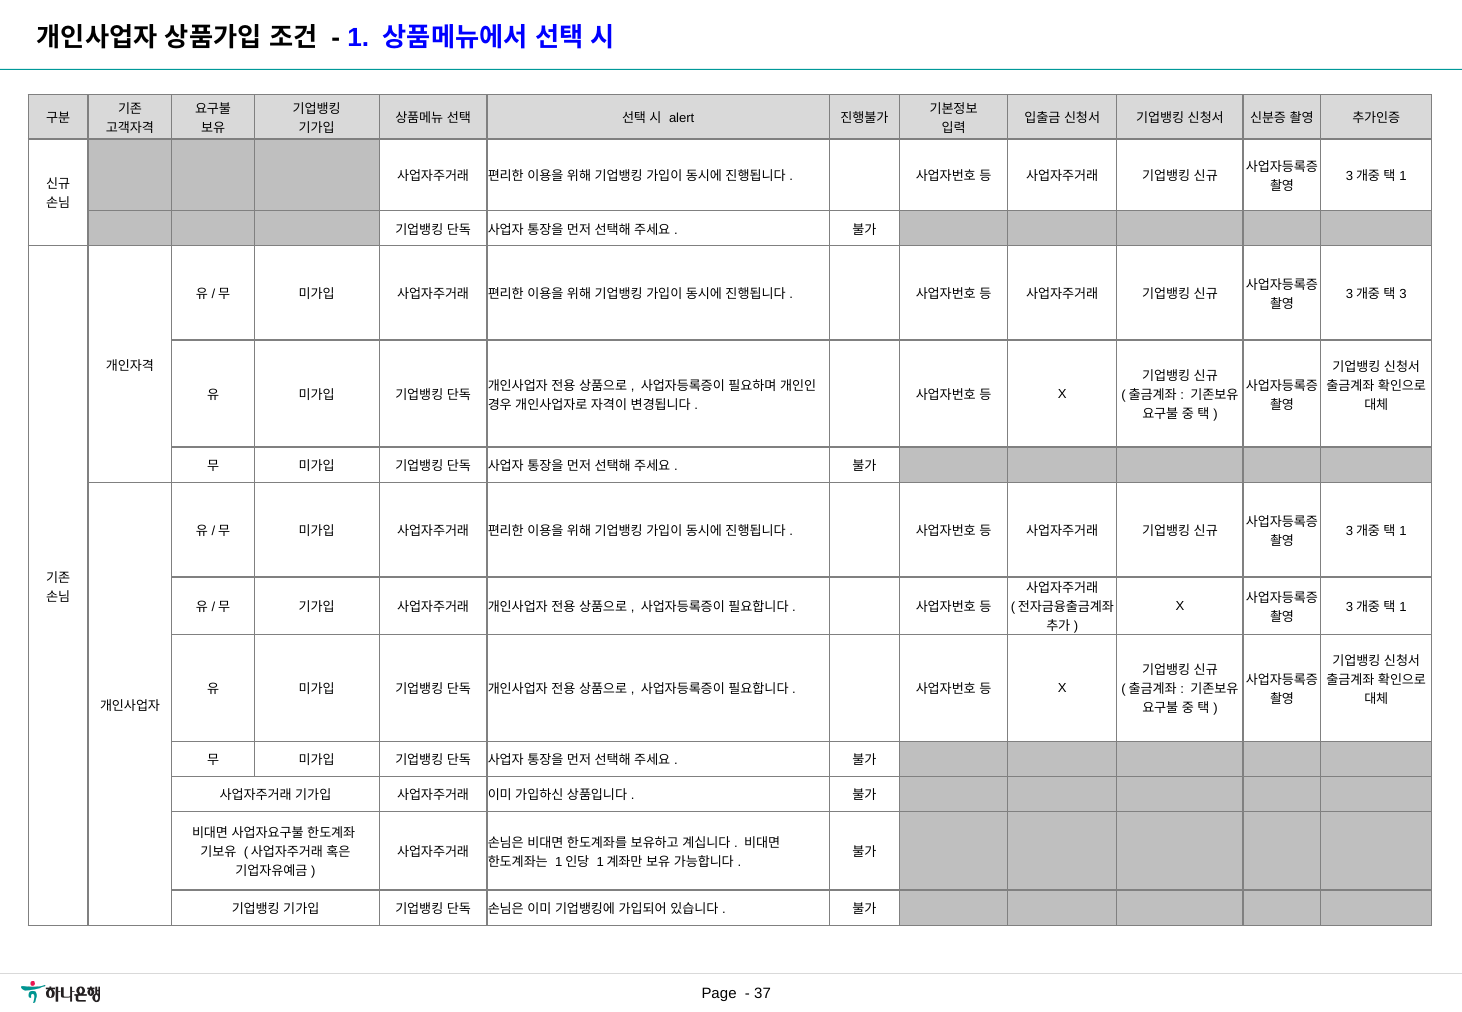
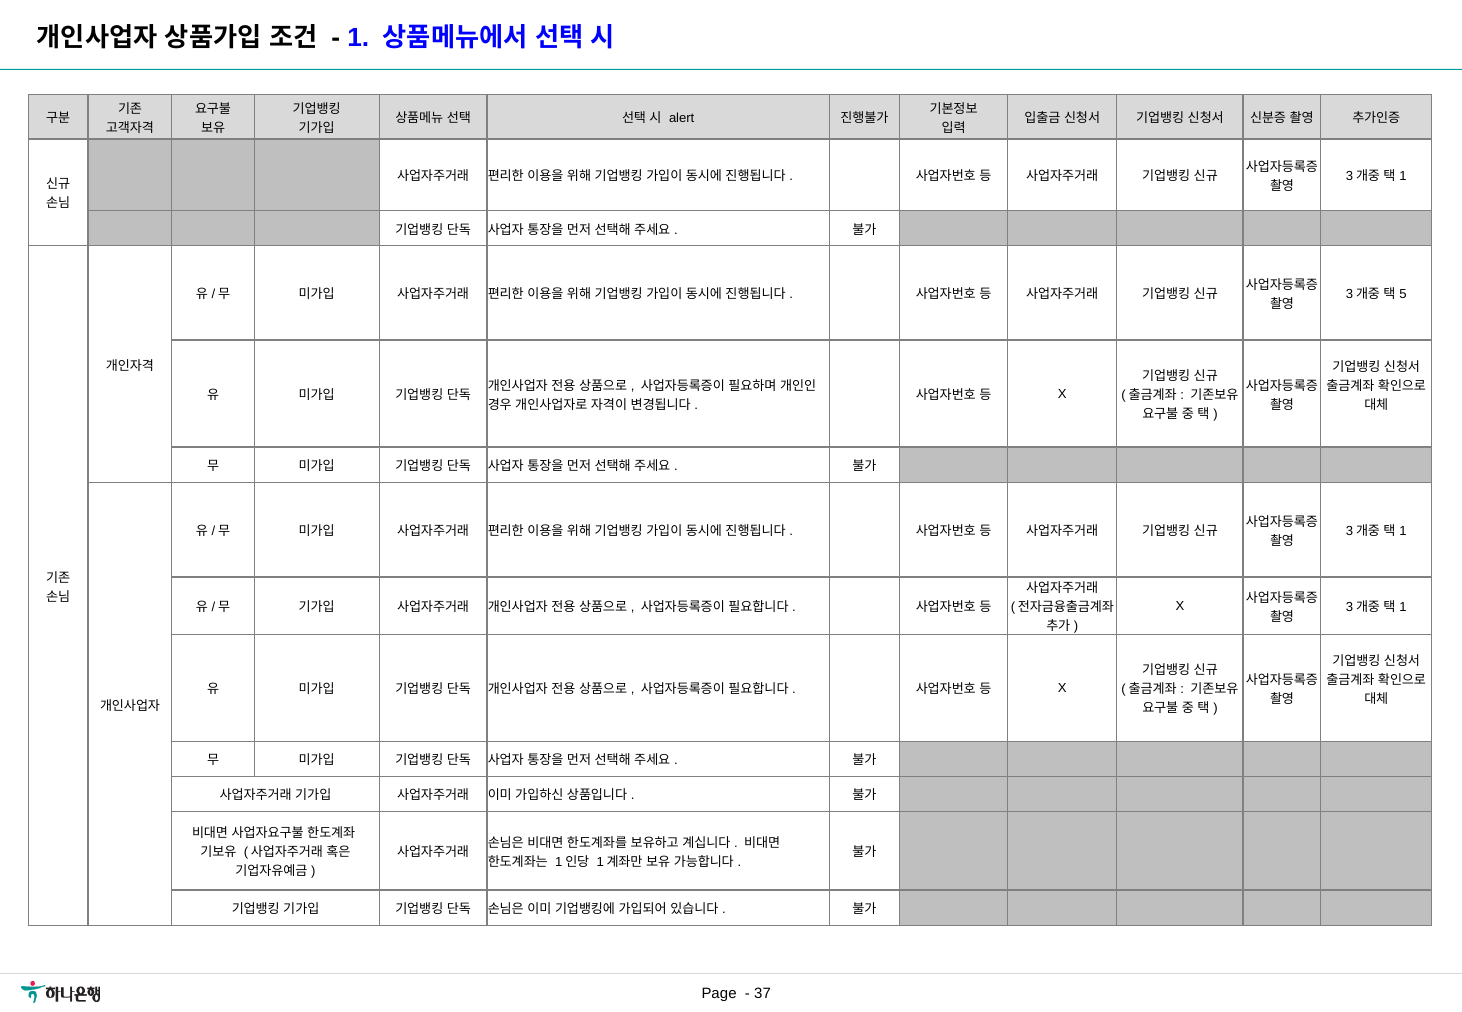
3: 3 -> 5
